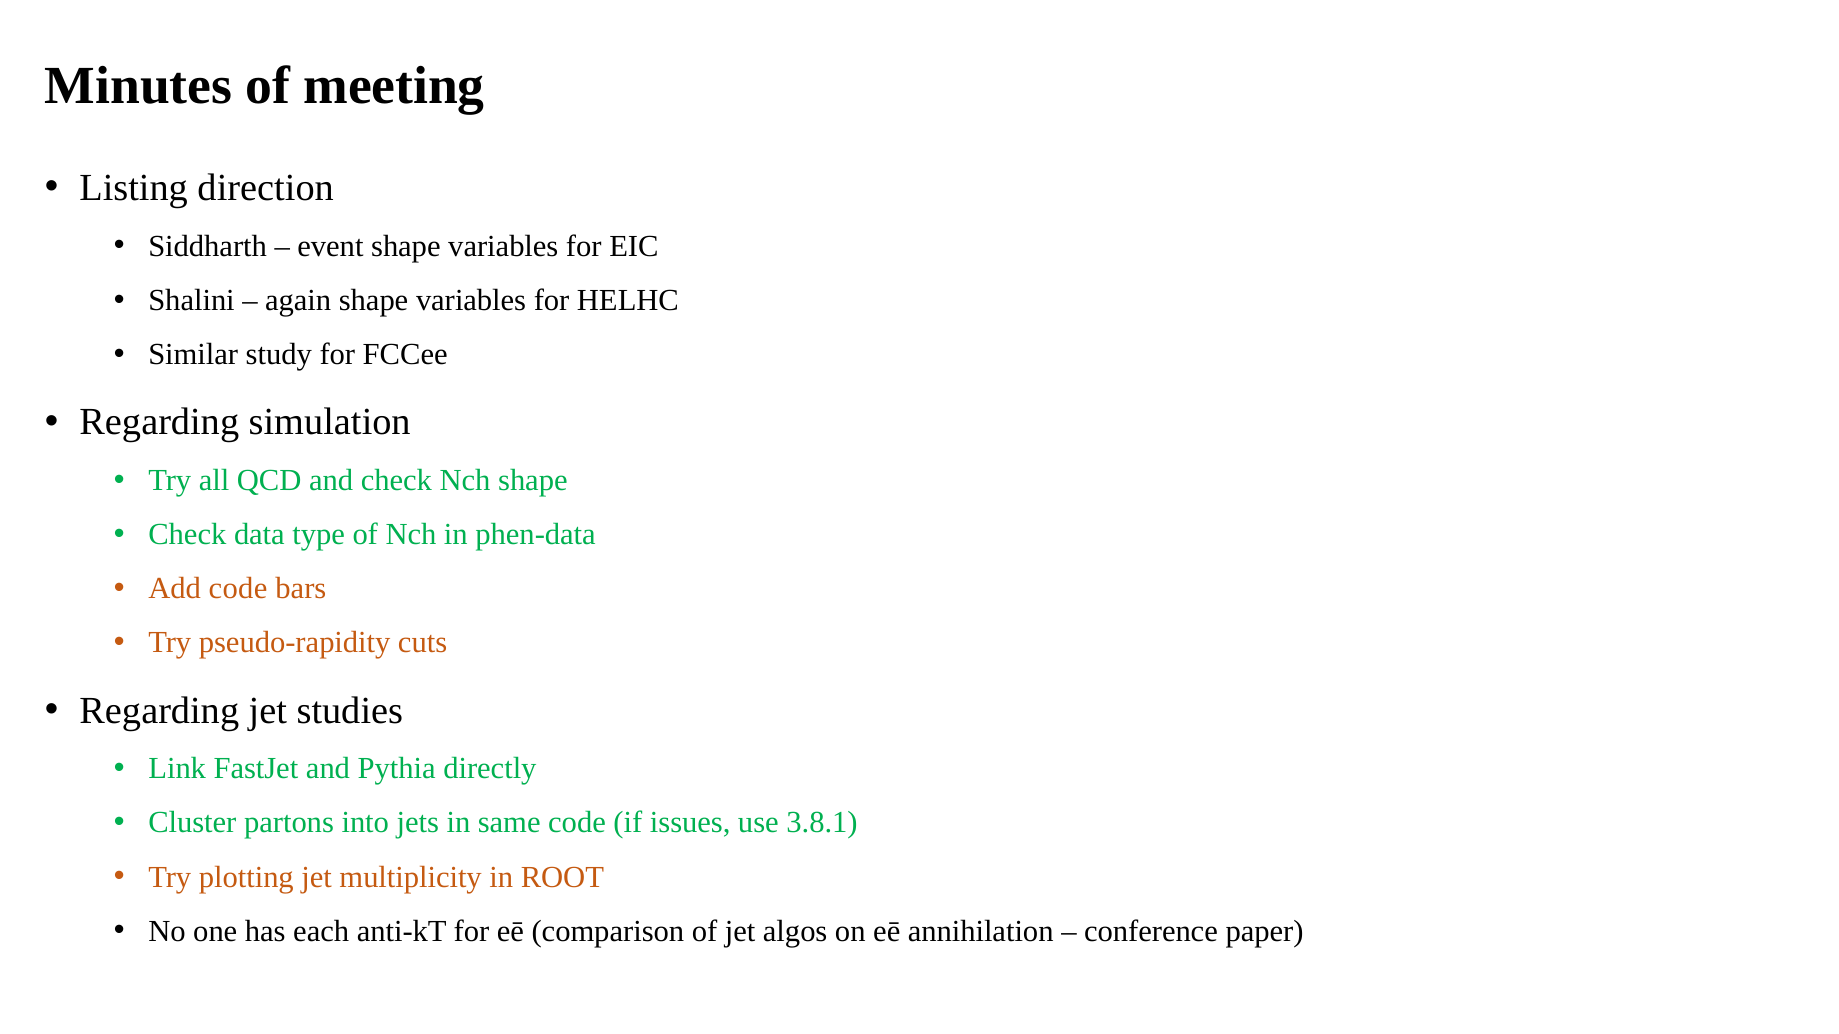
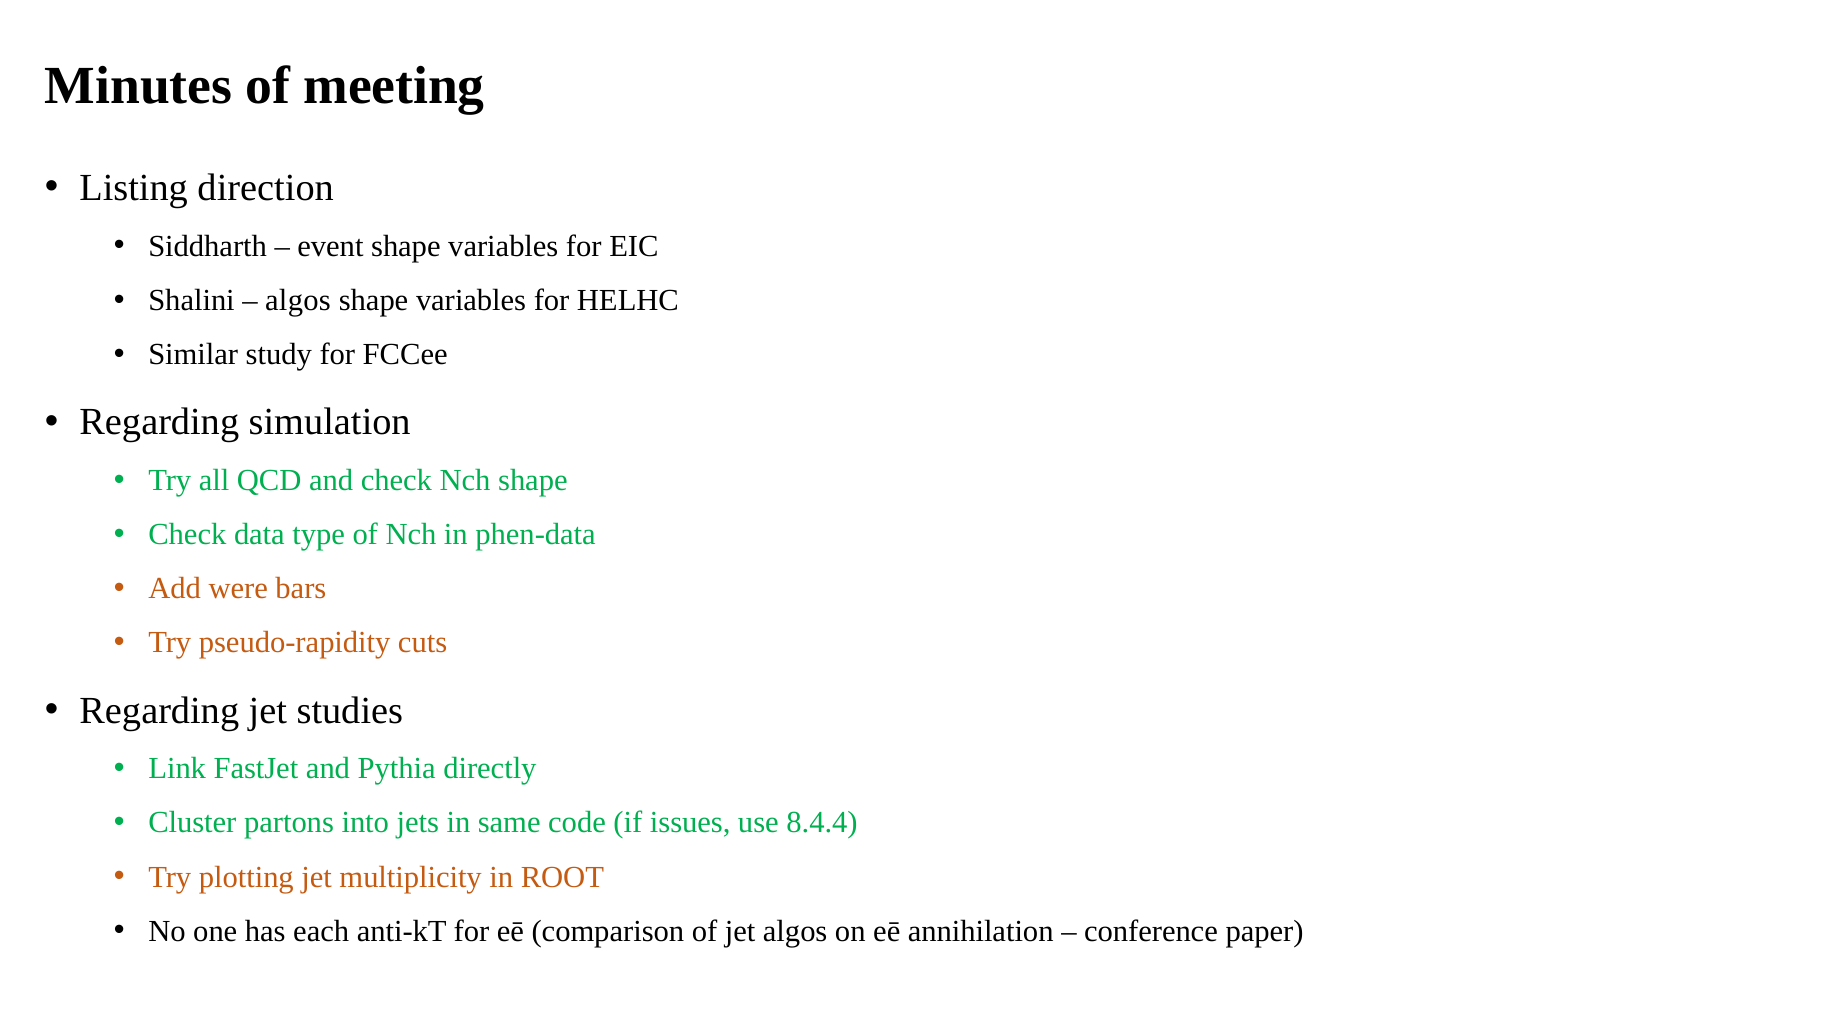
again at (298, 300): again -> algos
Add code: code -> were
3.8.1: 3.8.1 -> 8.4.4
